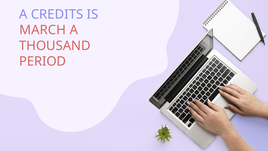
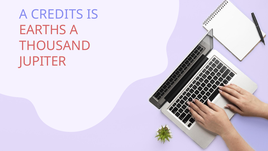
MARCH: MARCH -> EARTHS
PERIOD: PERIOD -> JUPITER
